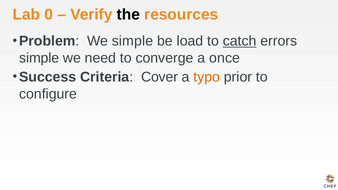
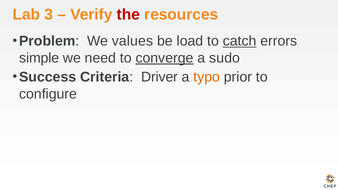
0: 0 -> 3
the colour: black -> red
We simple: simple -> values
converge underline: none -> present
once: once -> sudo
Cover: Cover -> Driver
